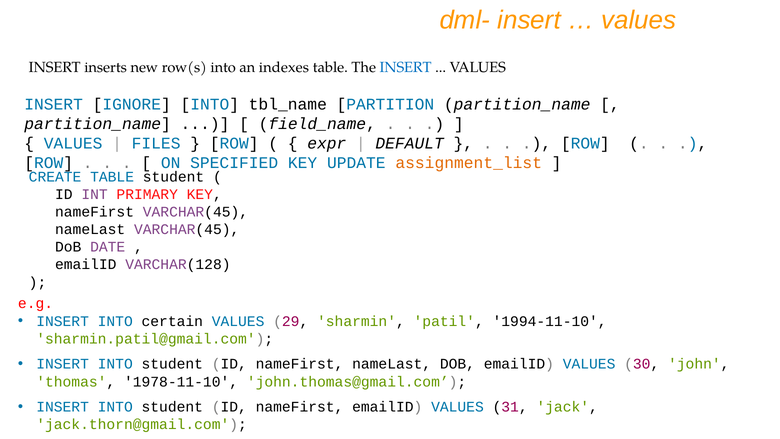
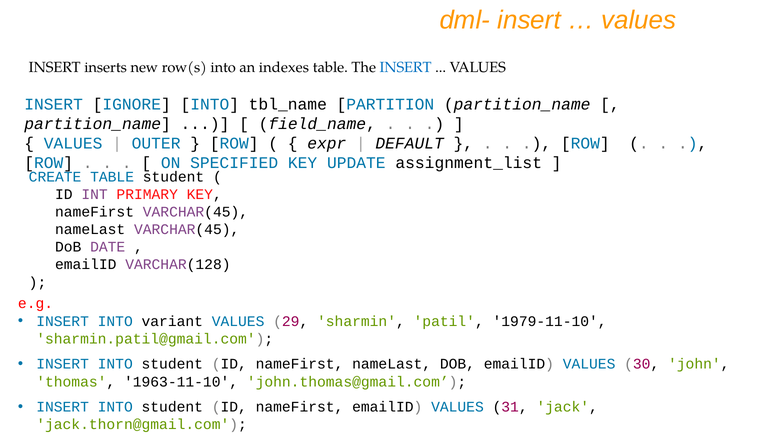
FILES: FILES -> OUTER
assignment_list colour: orange -> black
certain: certain -> variant
1994-11-10: 1994-11-10 -> 1979-11-10
1978-11-10: 1978-11-10 -> 1963-11-10
